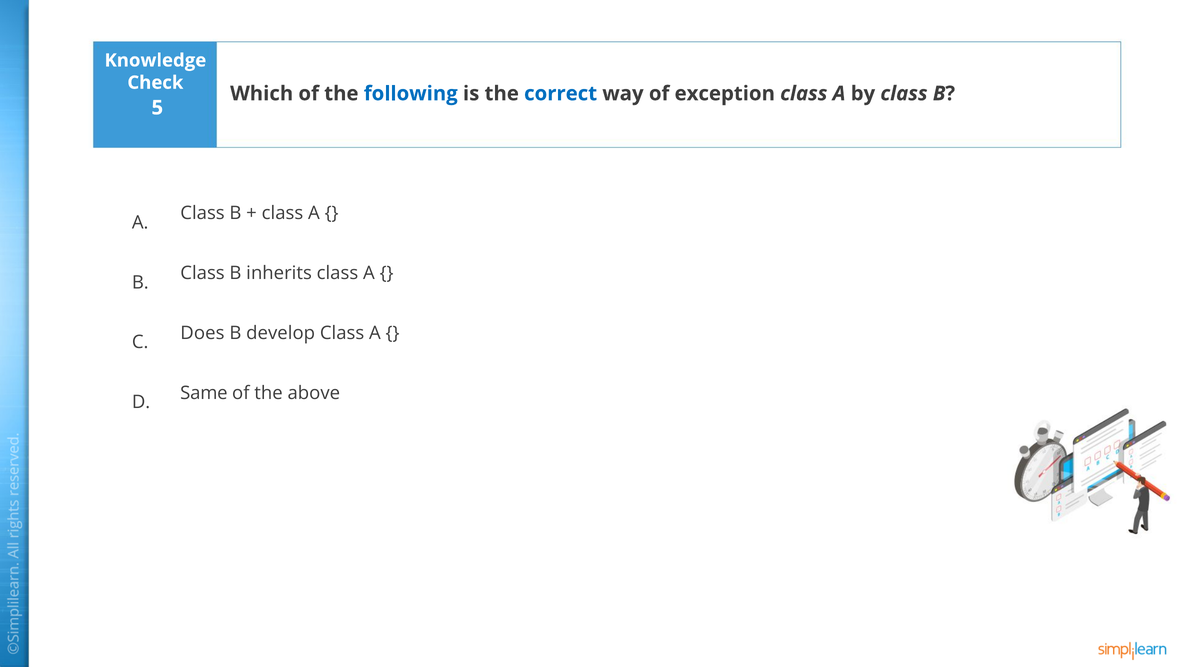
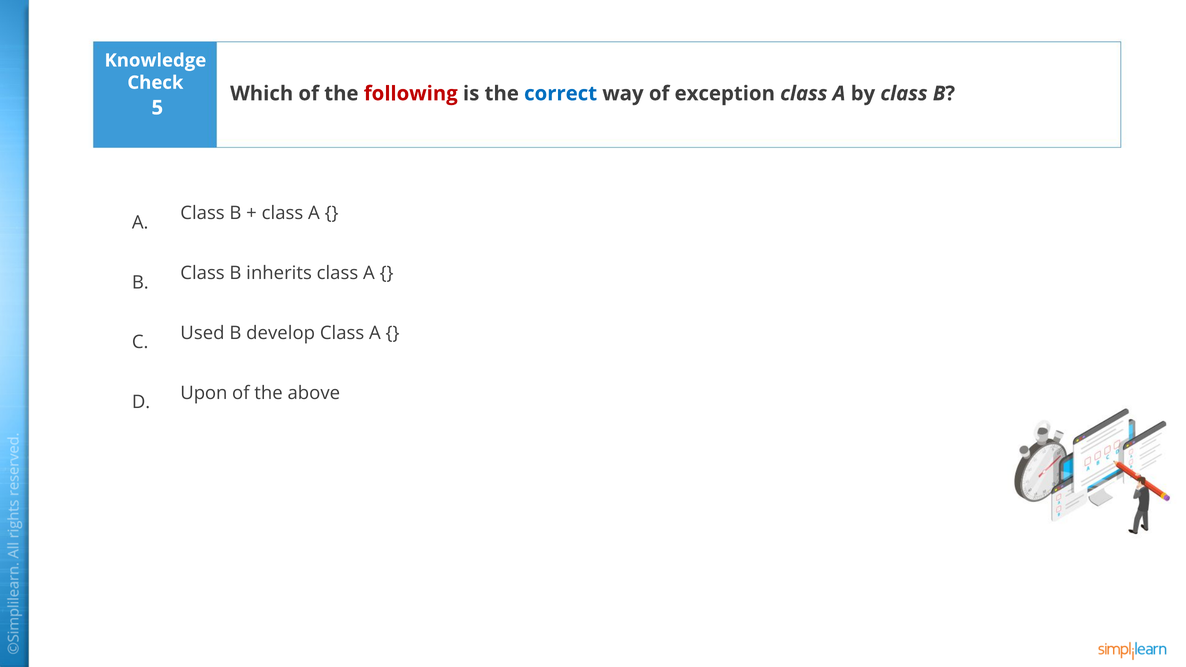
following colour: blue -> red
Does: Does -> Used
Same: Same -> Upon
